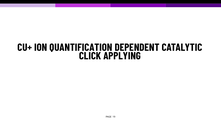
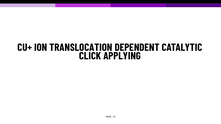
QUANTIFICATION: QUANTIFICATION -> TRANSLOCATION
